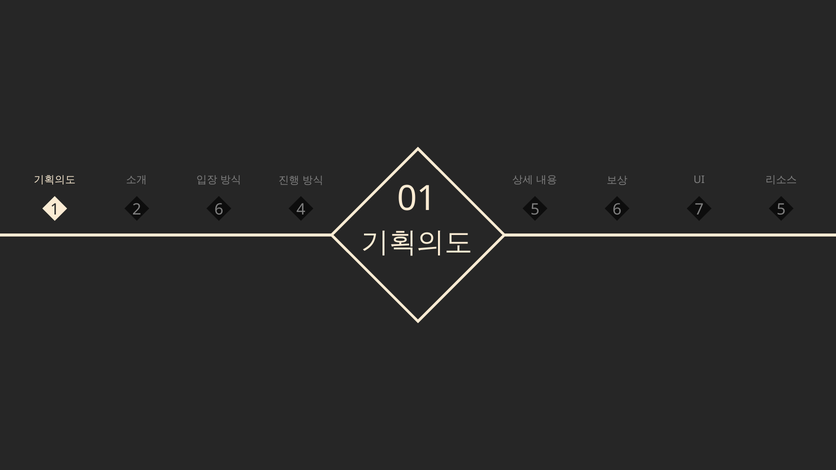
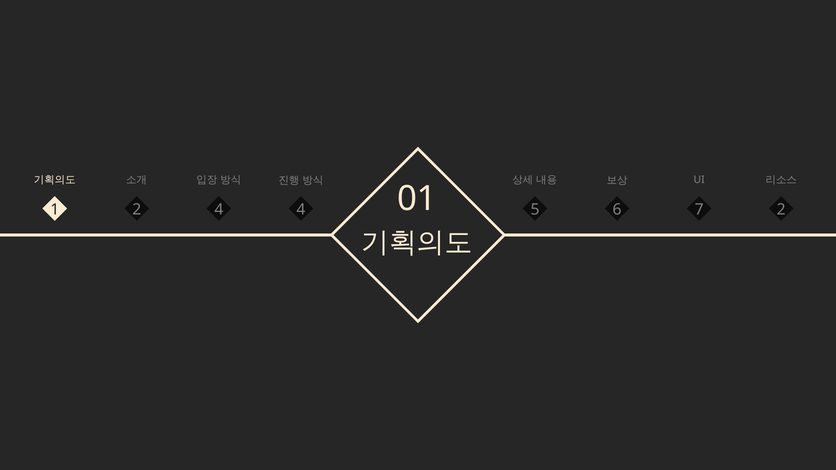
2 6: 6 -> 4
4 5: 5 -> 2
